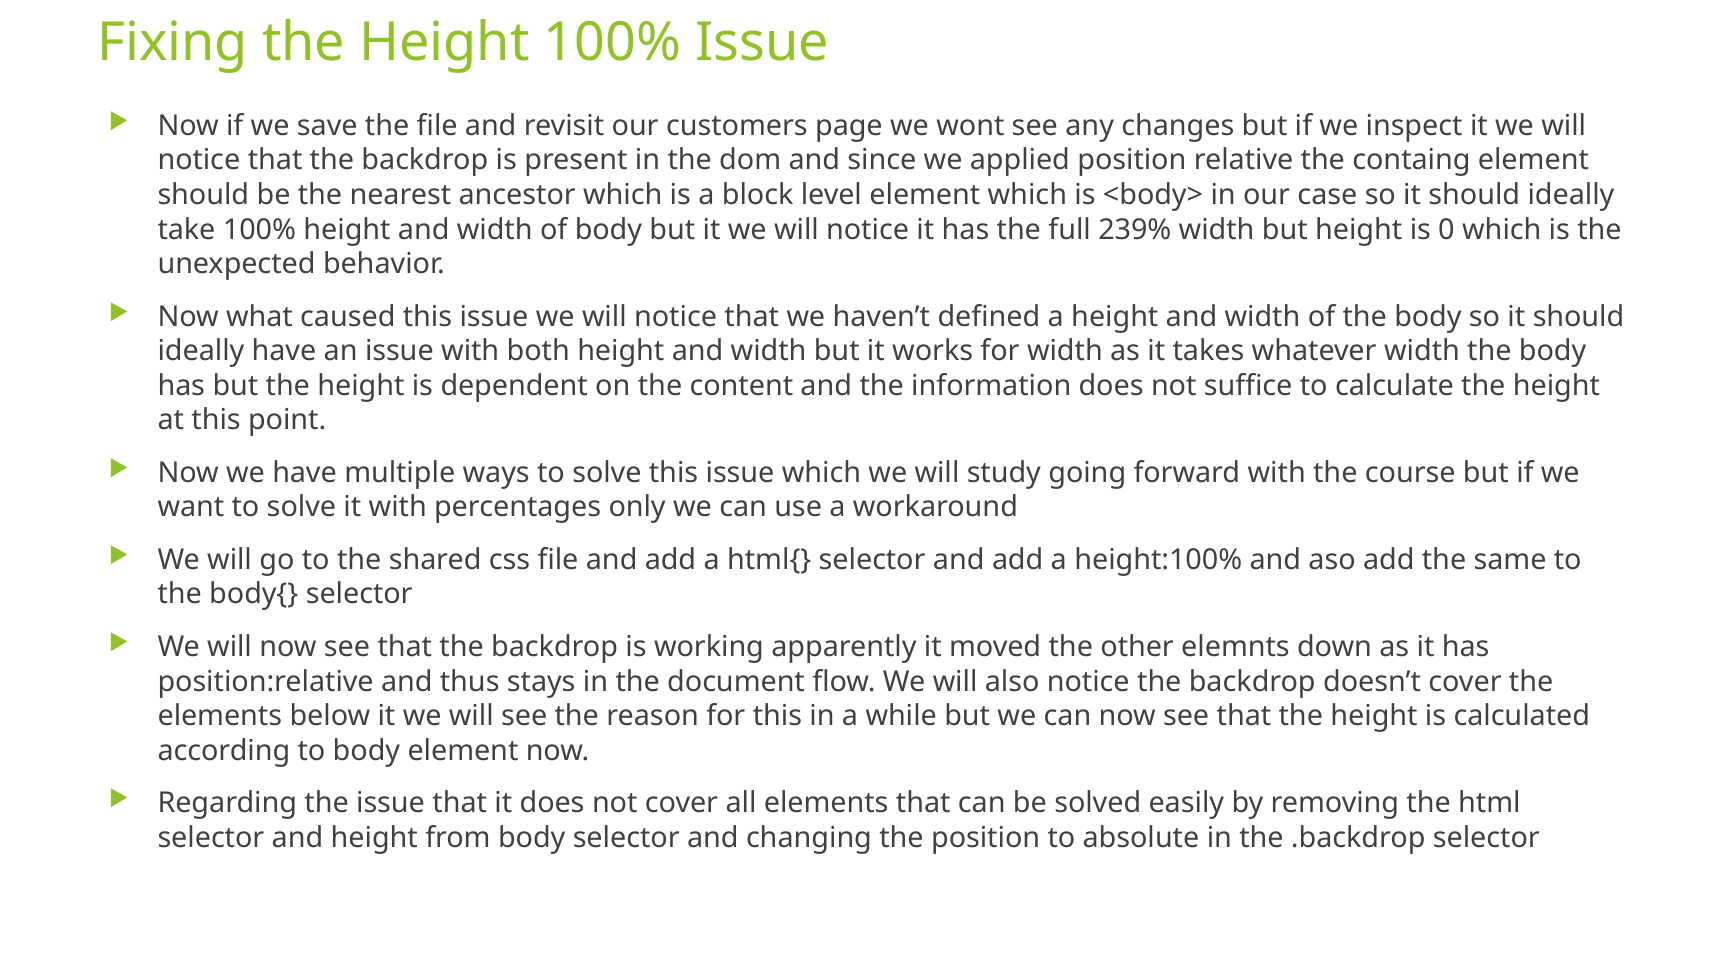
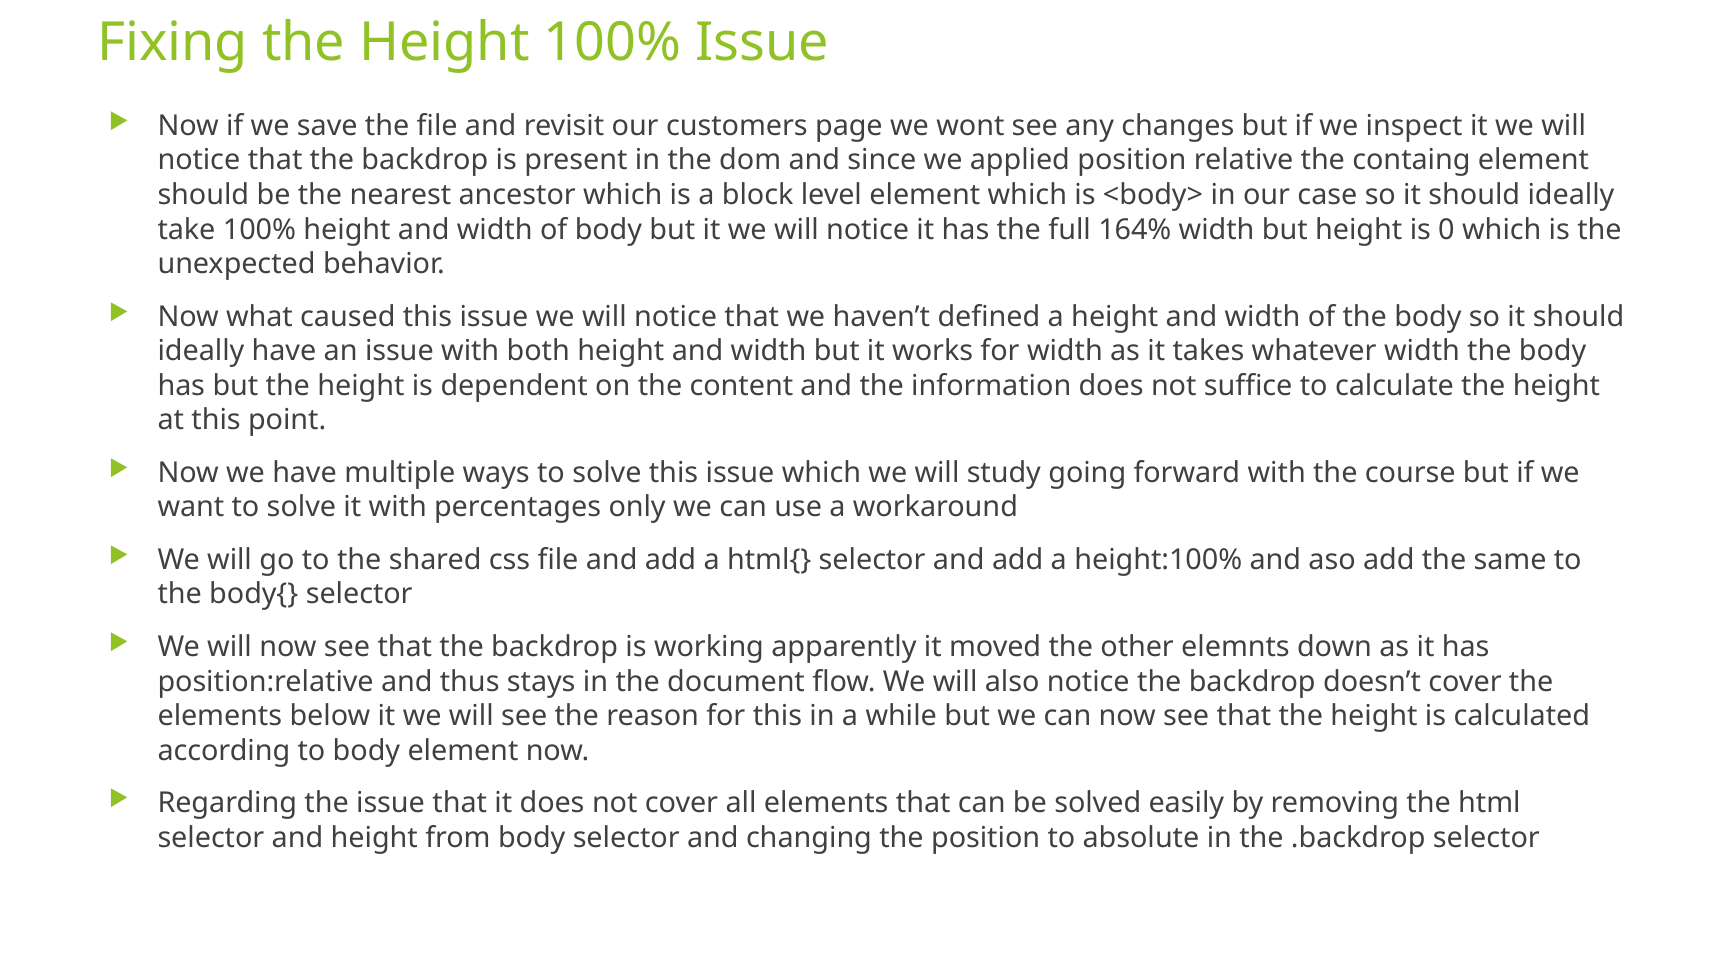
239%: 239% -> 164%
